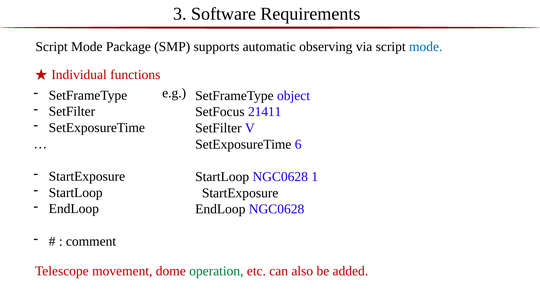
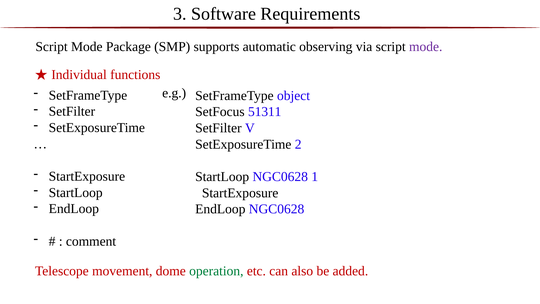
mode at (426, 47) colour: blue -> purple
21411: 21411 -> 51311
6: 6 -> 2
